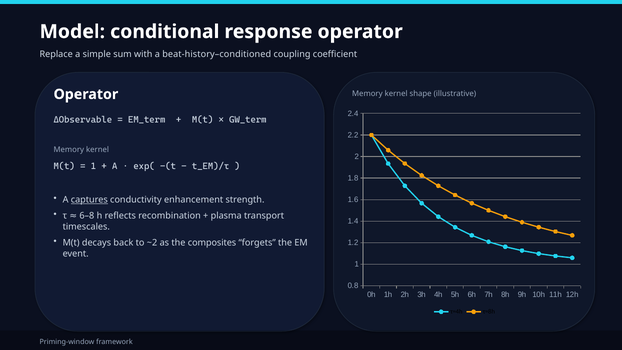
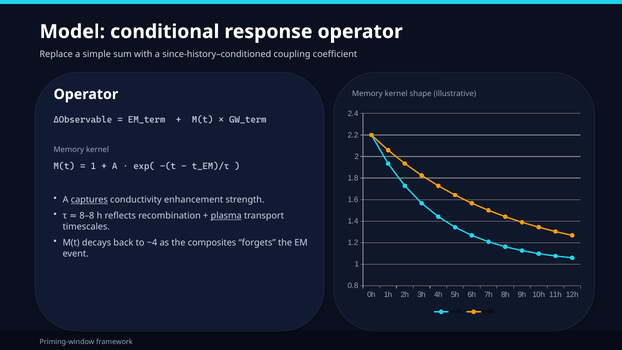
beat-history–conditioned: beat-history–conditioned -> since-history–conditioned
6–8: 6–8 -> 8–8
plasma underline: none -> present
~2: ~2 -> ~4
